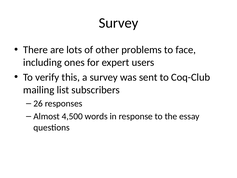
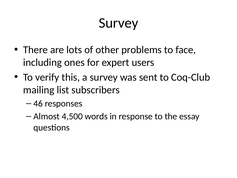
26: 26 -> 46
